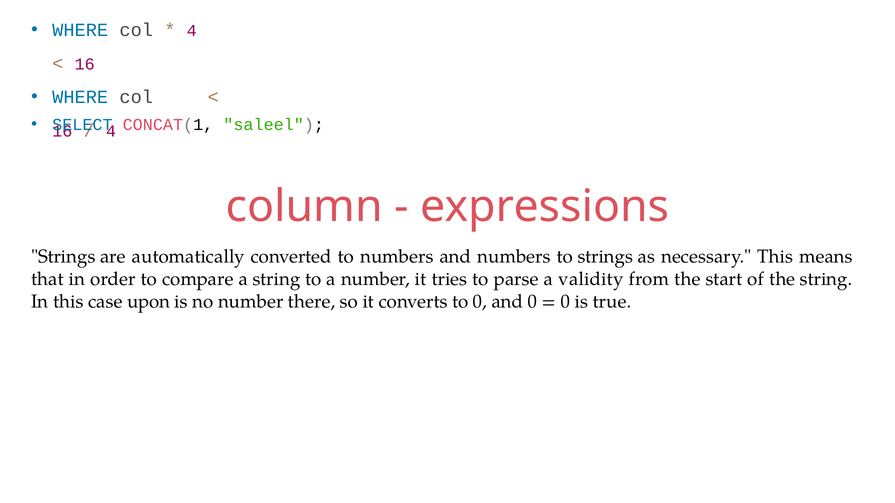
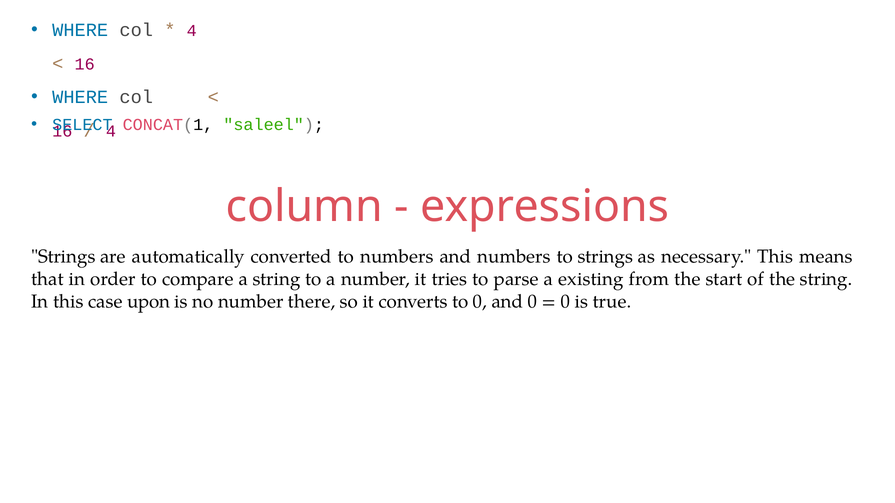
validity: validity -> existing
